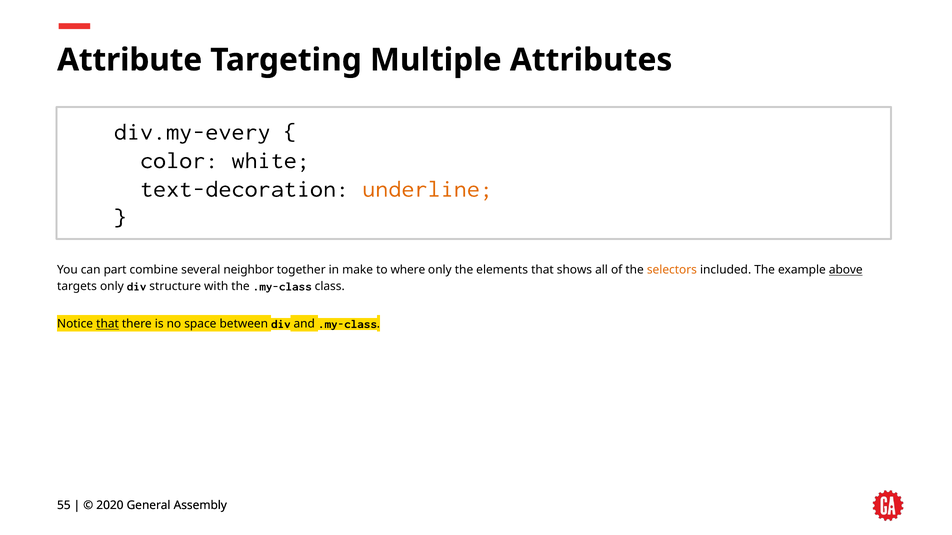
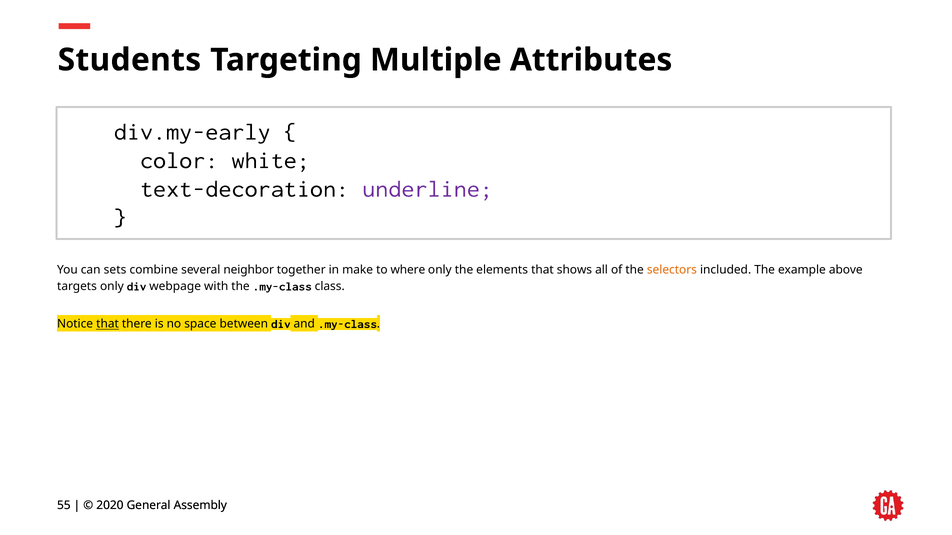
Attribute: Attribute -> Students
div.my-every: div.my-every -> div.my-early
underline colour: orange -> purple
part: part -> sets
above underline: present -> none
structure: structure -> webpage
